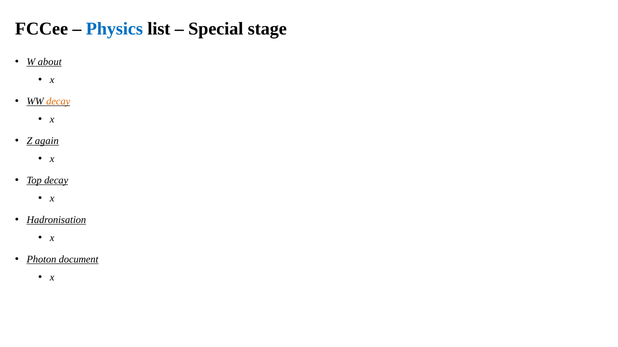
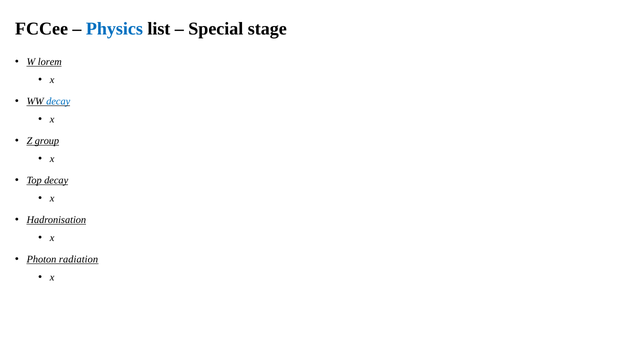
about: about -> lorem
decay at (58, 101) colour: orange -> blue
again: again -> group
document: document -> radiation
